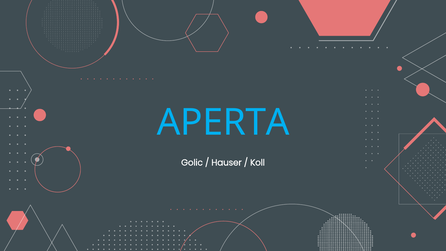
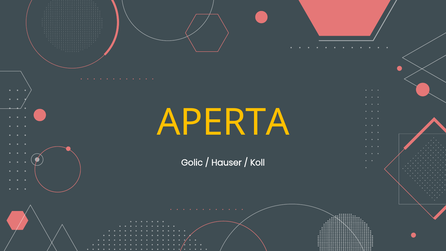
APERTA colour: light blue -> yellow
